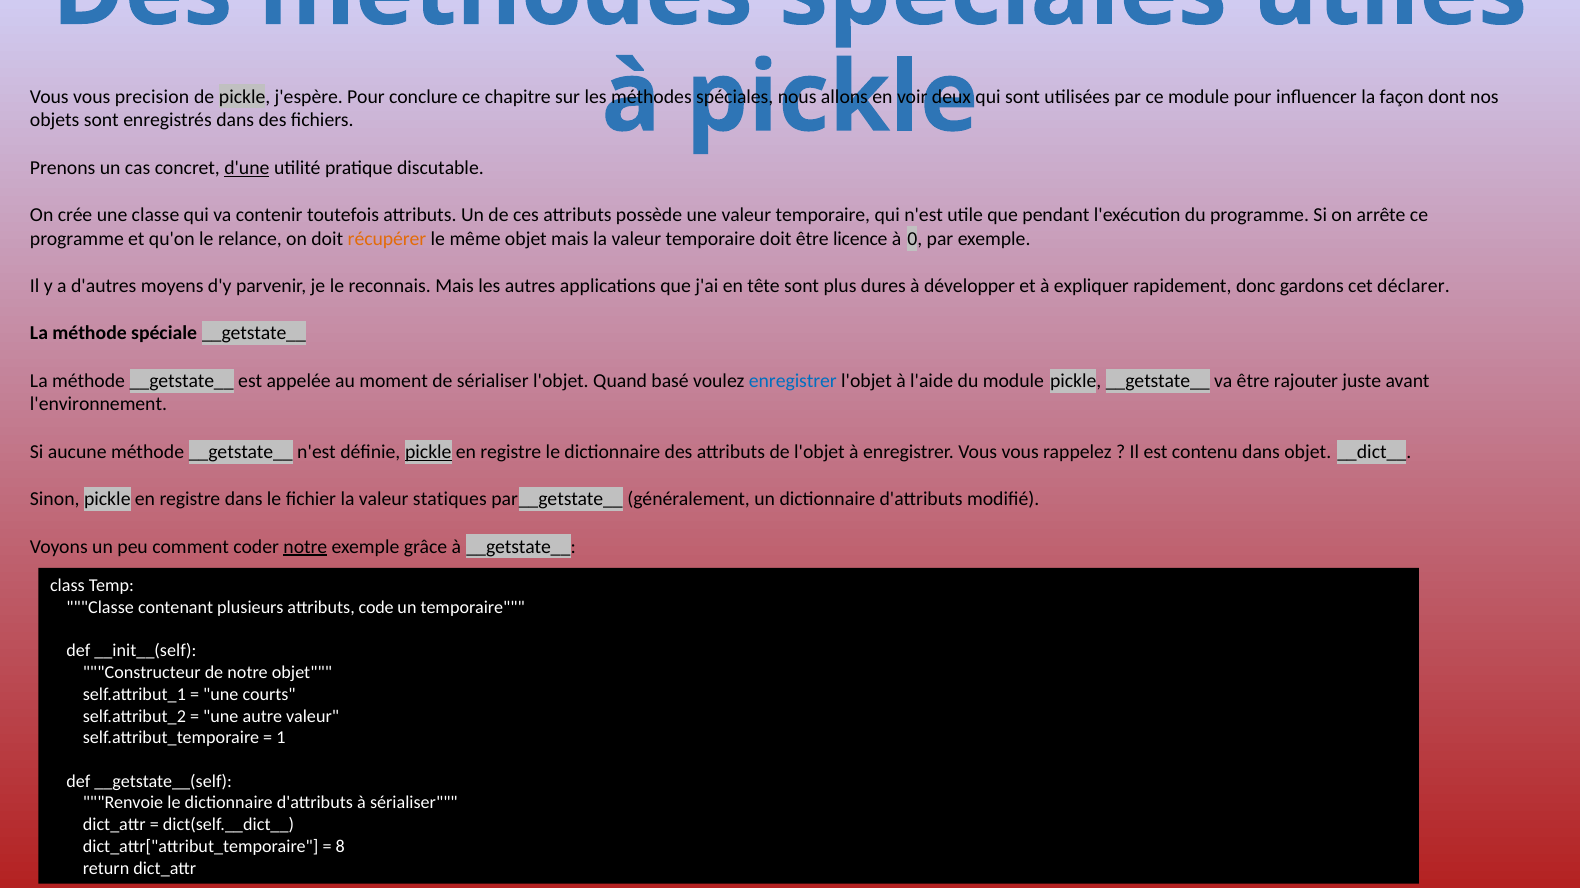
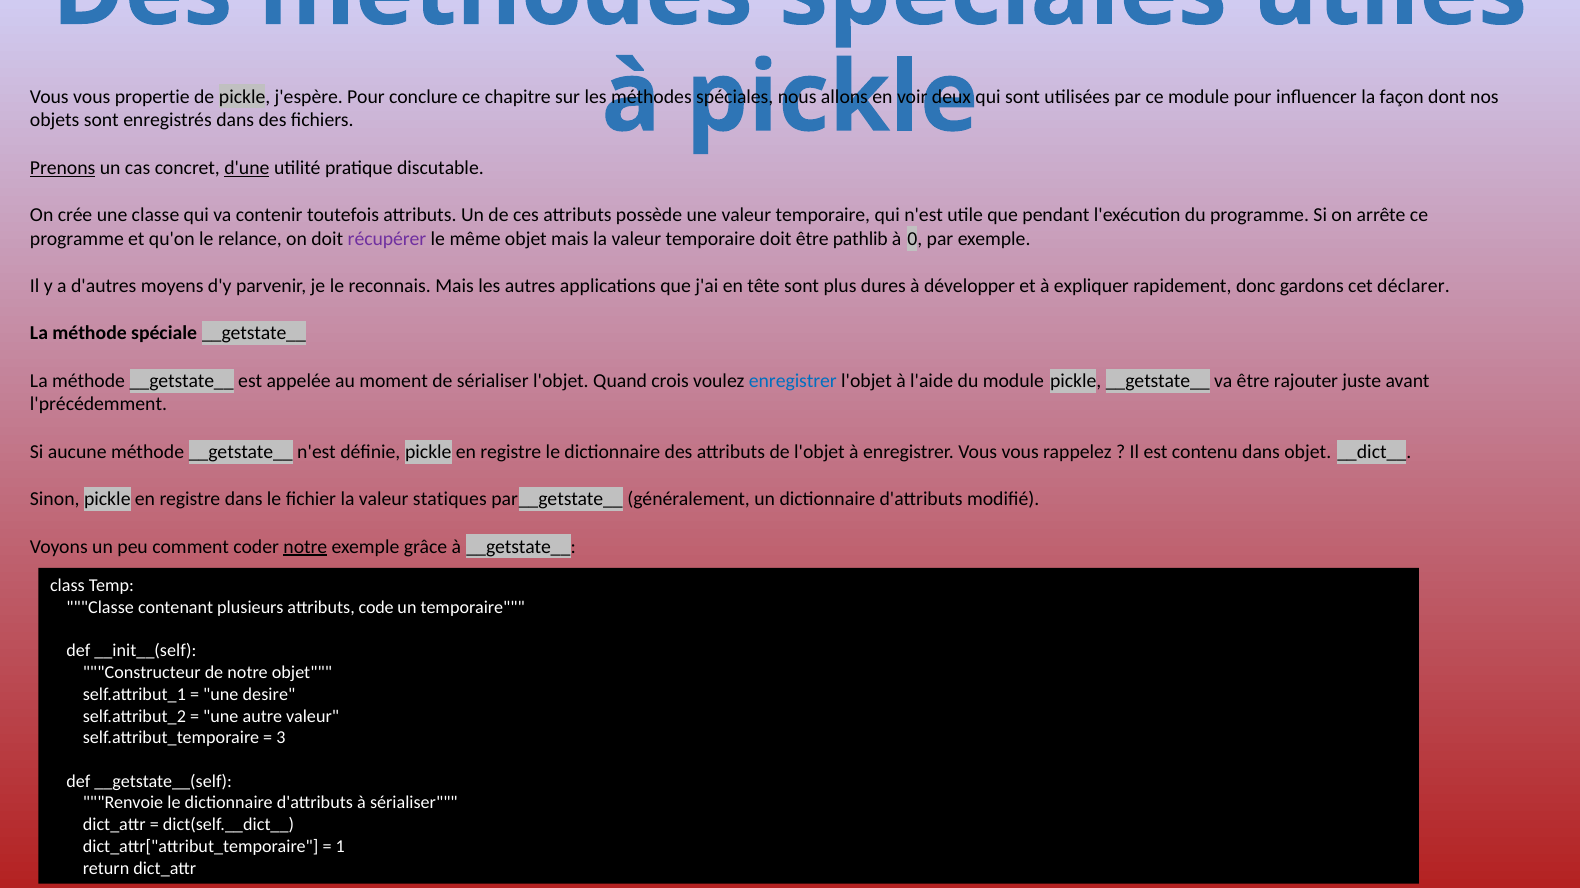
precision: precision -> propertie
Prenons underline: none -> present
récupérer colour: orange -> purple
licence: licence -> pathlib
basé: basé -> crois
l'environnement: l'environnement -> l'précédemment
pickle at (428, 452) underline: present -> none
courts: courts -> desire
1: 1 -> 3
8: 8 -> 1
